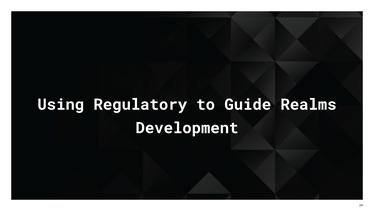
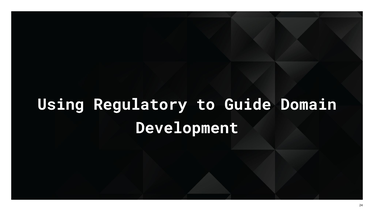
Realms: Realms -> Domain
